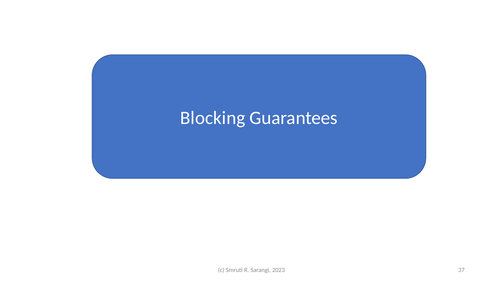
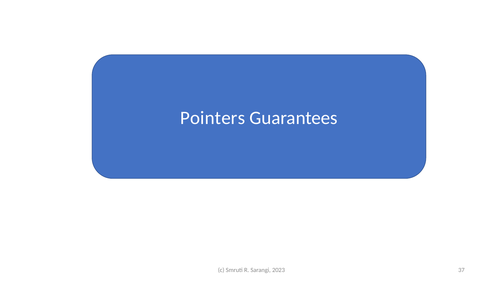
Blocking: Blocking -> Pointers
